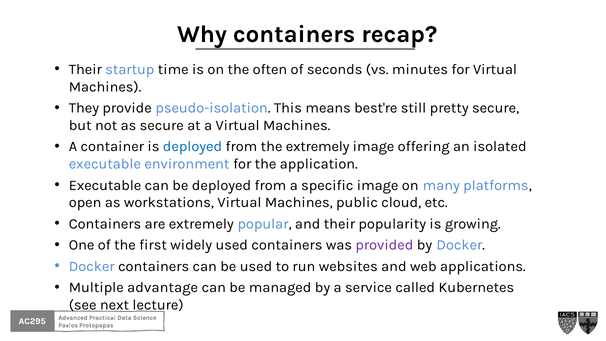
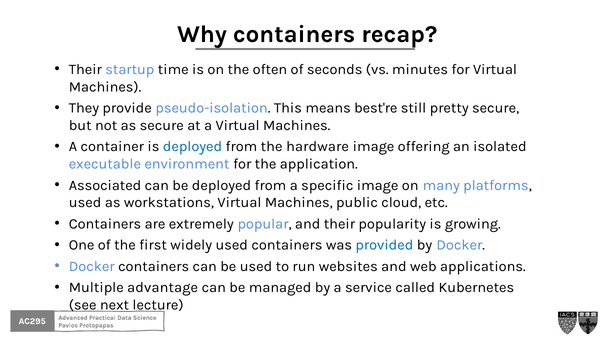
the extremely: extremely -> hardware
Executable at (105, 185): Executable -> Associated
open at (85, 203): open -> used
provided colour: purple -> blue
